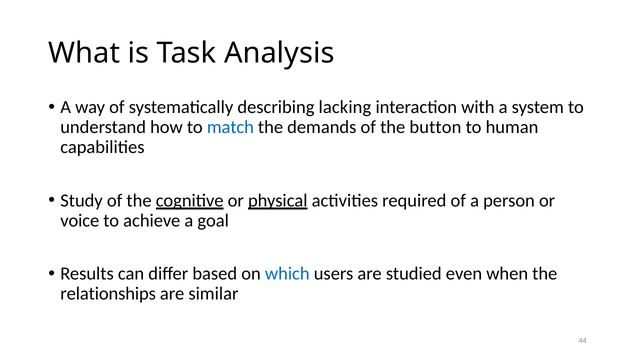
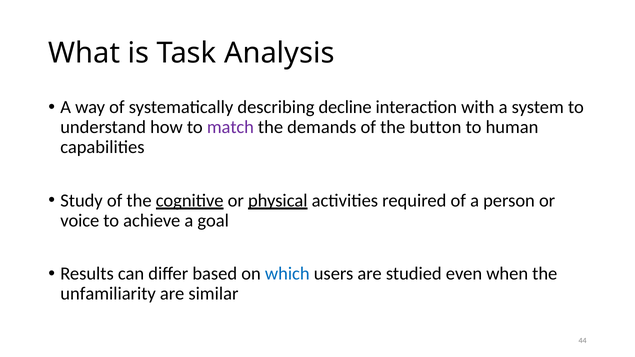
lacking: lacking -> decline
match colour: blue -> purple
relationships: relationships -> unfamiliarity
